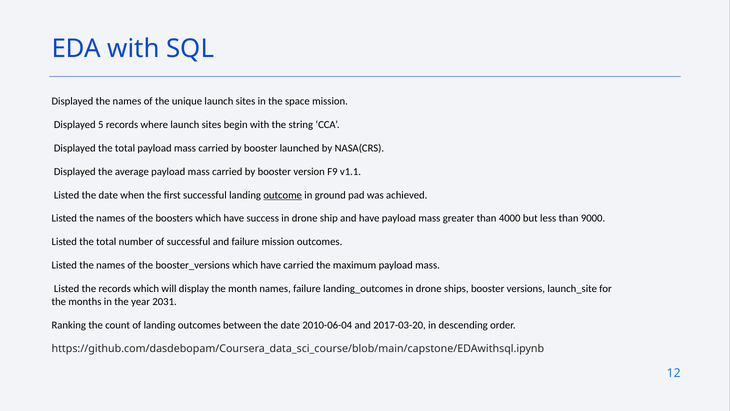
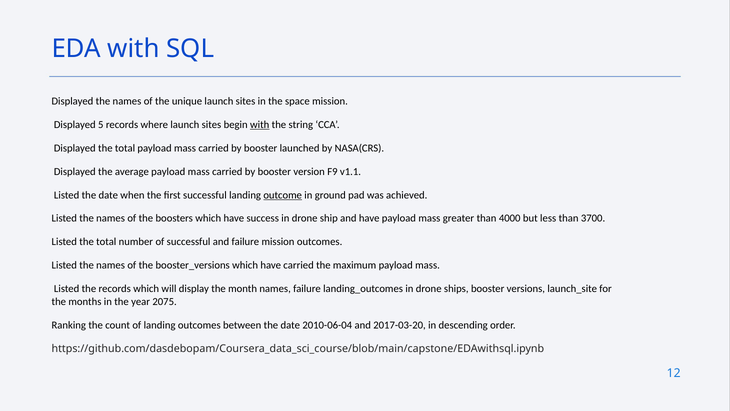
with at (260, 125) underline: none -> present
9000: 9000 -> 3700
2031: 2031 -> 2075
